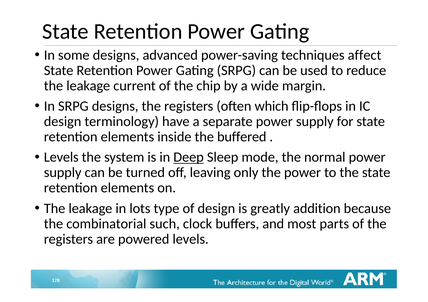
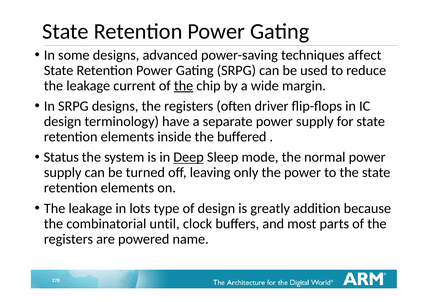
the at (184, 86) underline: none -> present
which: which -> driver
Levels at (61, 157): Levels -> Status
such: such -> until
powered levels: levels -> name
